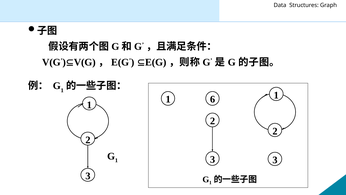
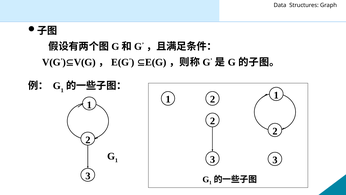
1 6: 6 -> 2
